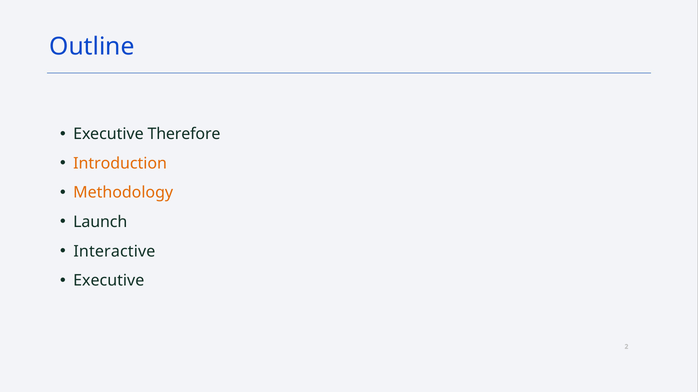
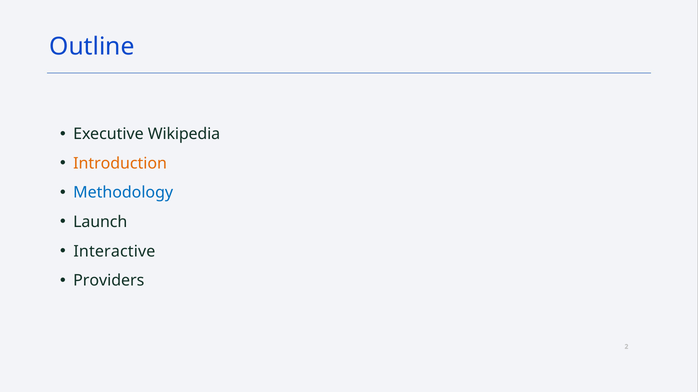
Therefore: Therefore -> Wikipedia
Methodology colour: orange -> blue
Executive at (109, 281): Executive -> Providers
